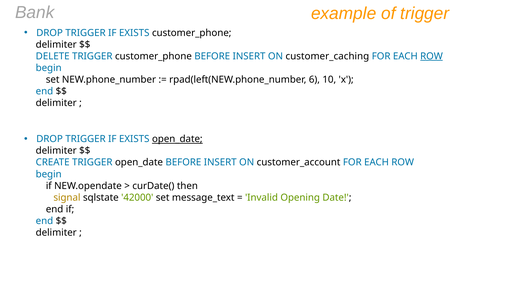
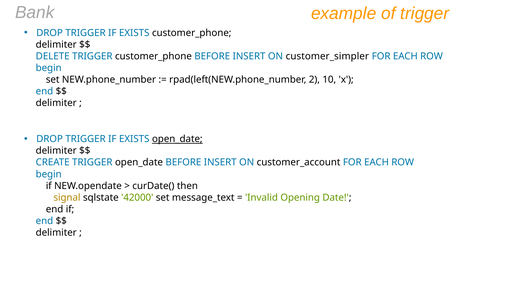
customer_caching: customer_caching -> customer_simpler
ROW at (432, 56) underline: present -> none
6: 6 -> 2
